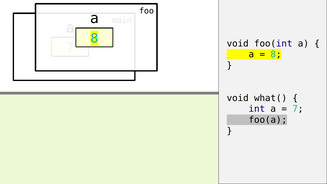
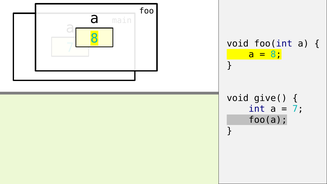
what(: what( -> give(
